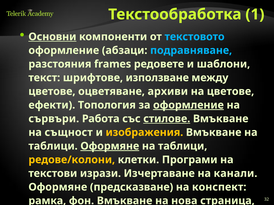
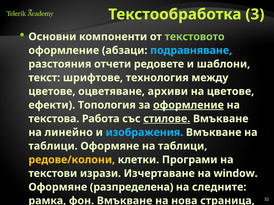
1: 1 -> 3
Основни underline: present -> none
текстовото colour: light blue -> light green
frames: frames -> отчети
използване: използване -> технология
сървъри: сървъри -> текстова
същност: същност -> линейно
изображения colour: yellow -> light blue
Оформяне at (110, 146) underline: present -> none
канали: канали -> window
предсказване: предсказване -> разпределена
конспект: конспект -> следните
